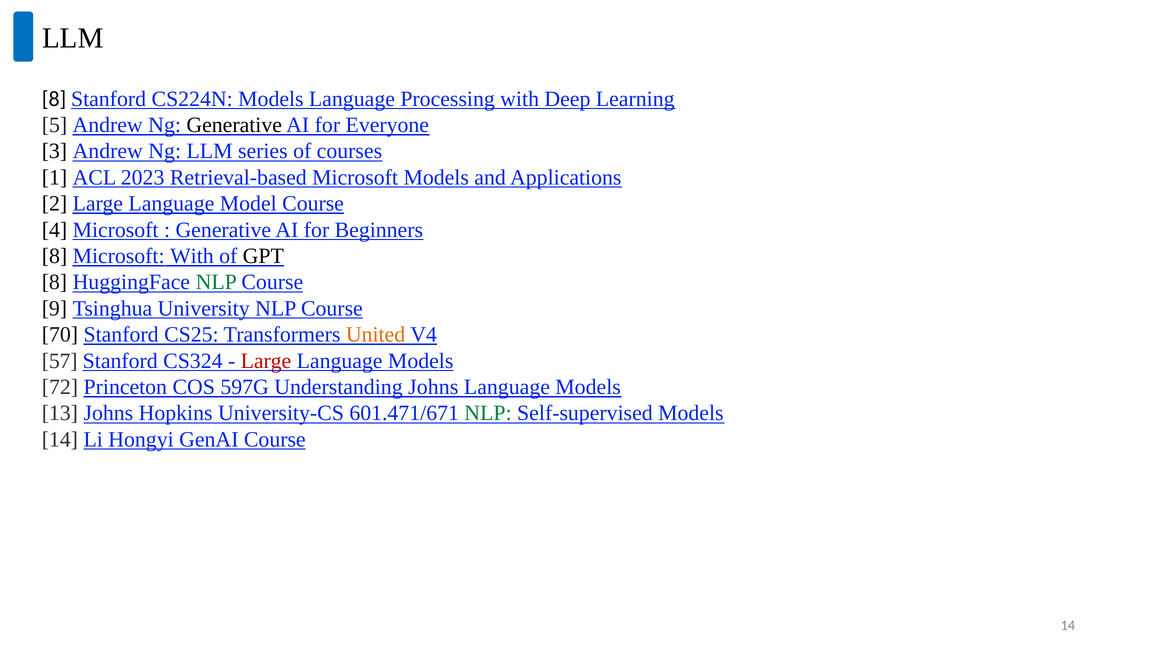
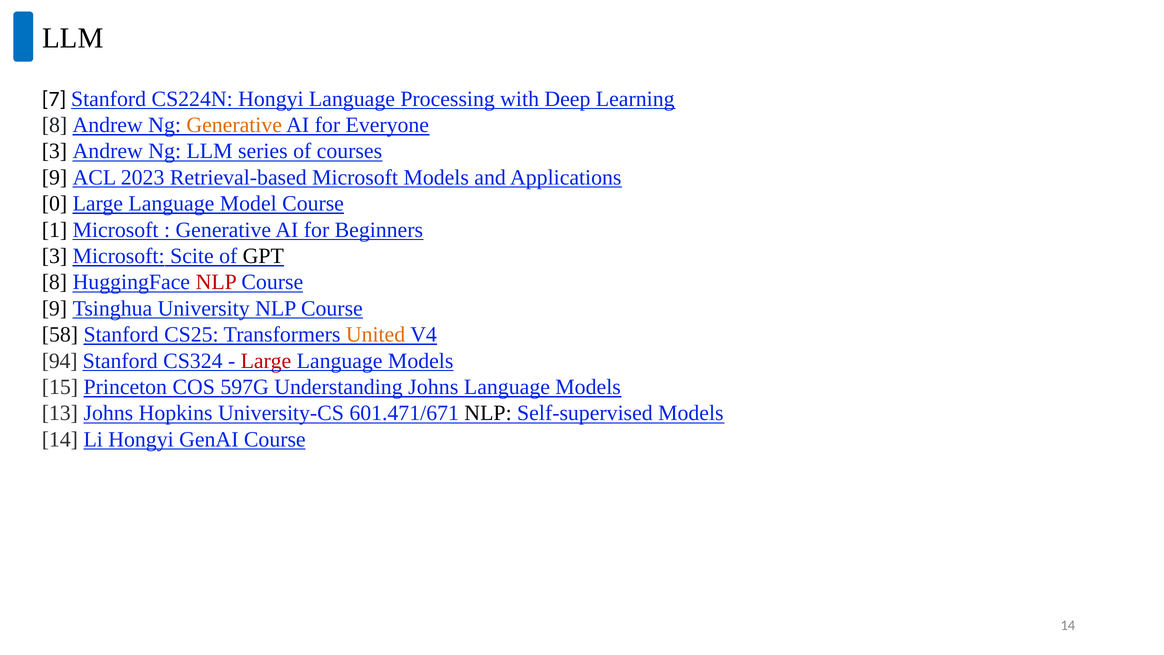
8 at (54, 99): 8 -> 7
CS224N Models: Models -> Hongyi
5 at (55, 125): 5 -> 8
Generative at (234, 125) colour: black -> orange
1 at (55, 177): 1 -> 9
2: 2 -> 0
4: 4 -> 1
8 at (55, 256): 8 -> 3
Microsoft With: With -> Scite
NLP at (216, 282) colour: green -> red
70: 70 -> 58
57: 57 -> 94
72: 72 -> 15
NLP at (488, 413) colour: green -> black
